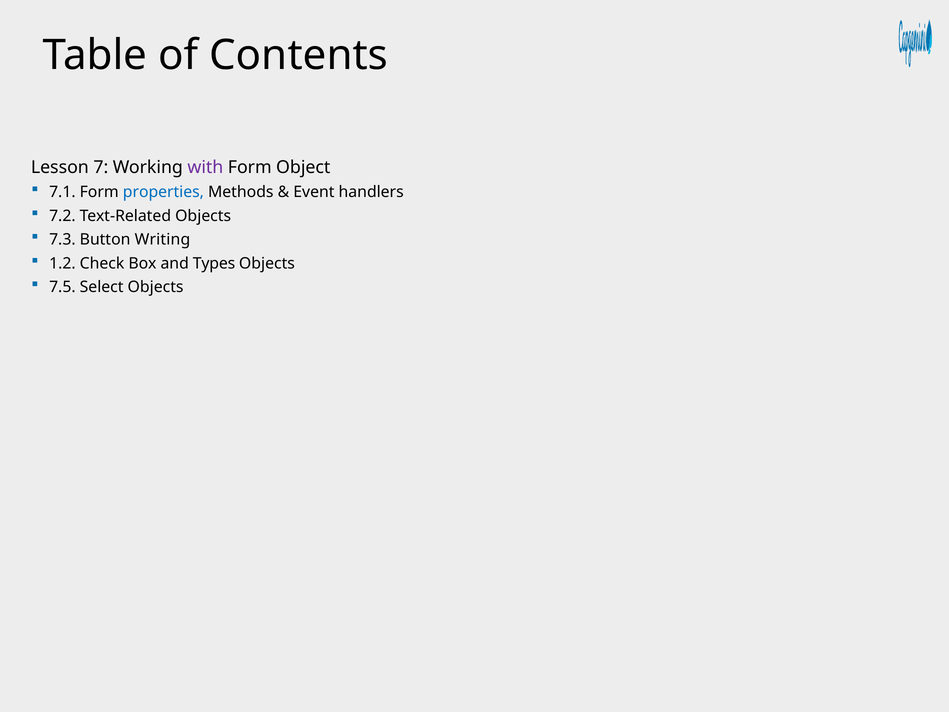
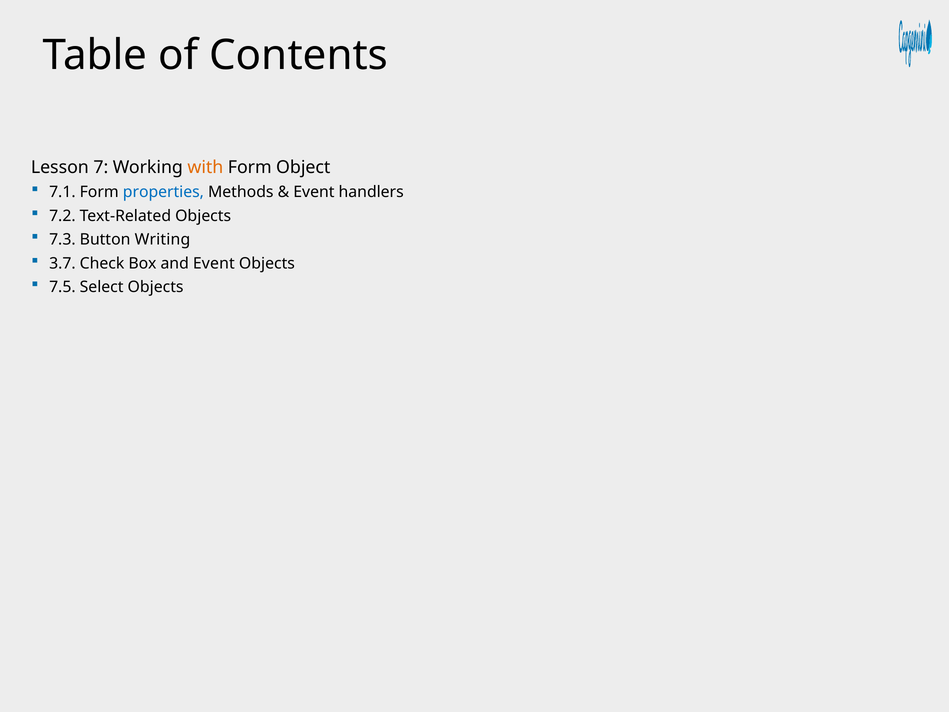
with colour: purple -> orange
1.2: 1.2 -> 3.7
and Types: Types -> Event
